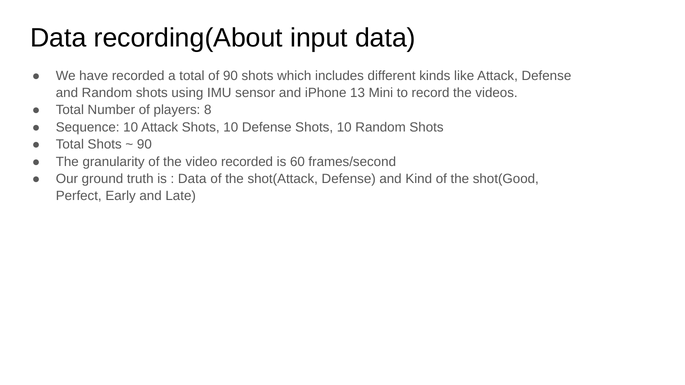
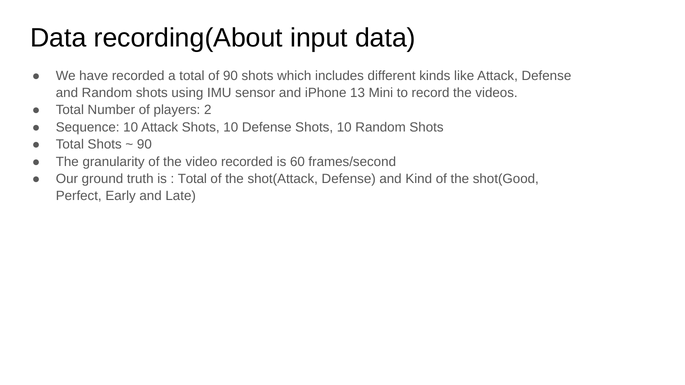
8: 8 -> 2
Data at (192, 179): Data -> Total
